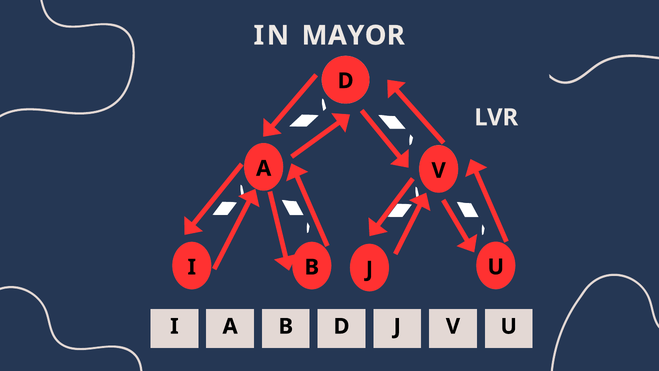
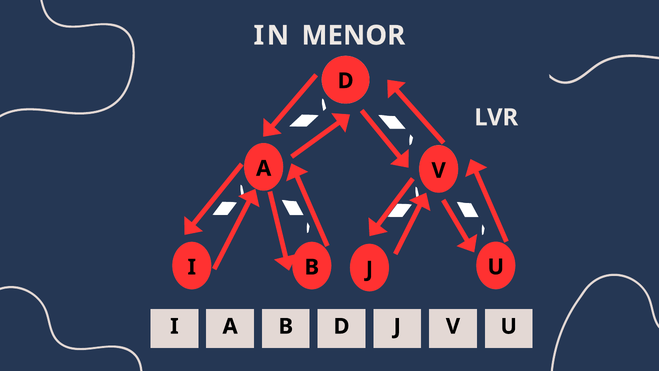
MAYOR: MAYOR -> MENOR
